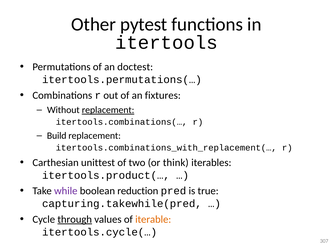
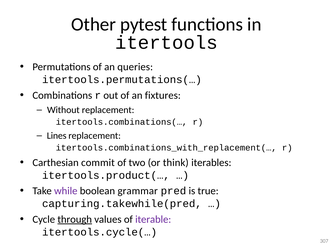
doctest: doctest -> queries
replacement at (108, 110) underline: present -> none
Build: Build -> Lines
unittest: unittest -> commit
reduction: reduction -> grammar
iterable colour: orange -> purple
